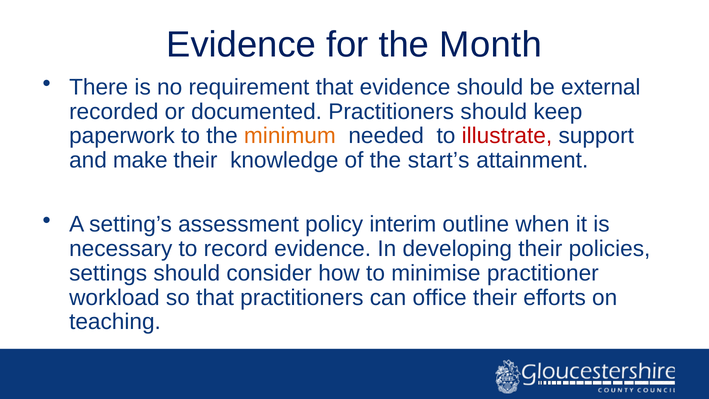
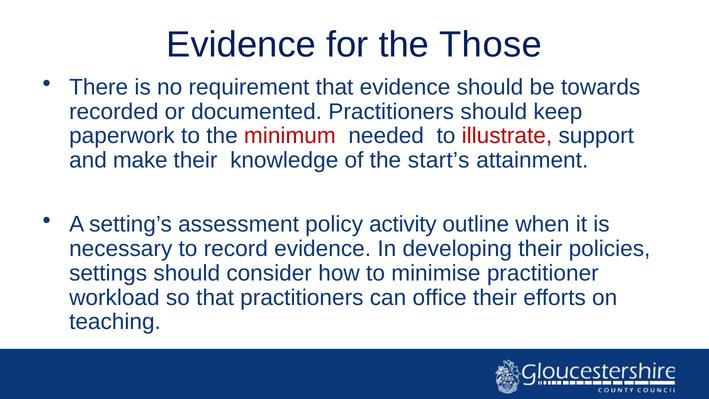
Month: Month -> Those
external: external -> towards
minimum colour: orange -> red
interim: interim -> activity
